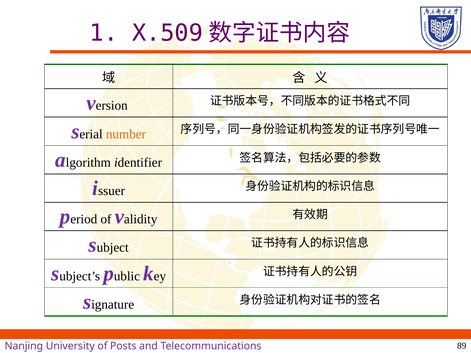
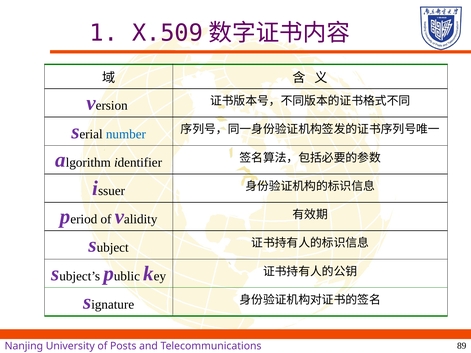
number colour: orange -> blue
